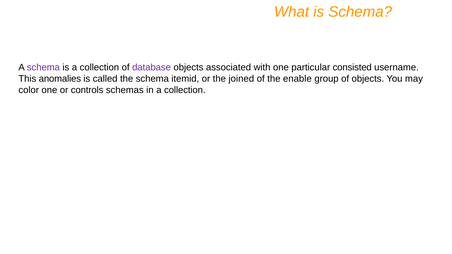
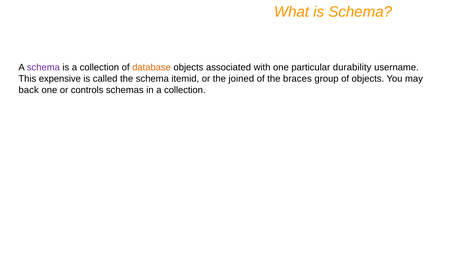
database colour: purple -> orange
consisted: consisted -> durability
anomalies: anomalies -> expensive
enable: enable -> braces
color: color -> back
